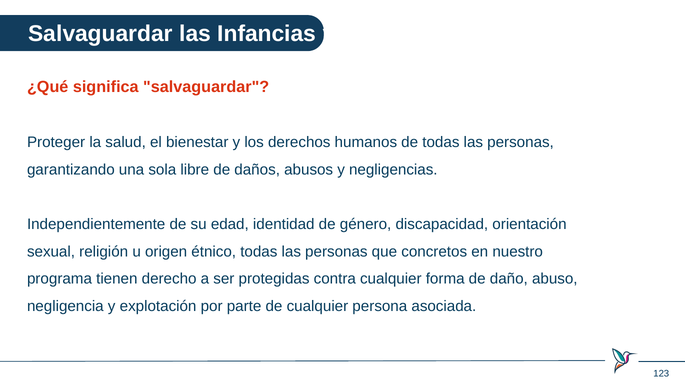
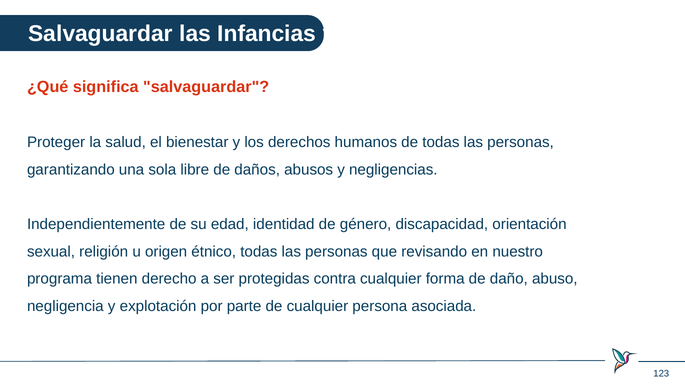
concretos: concretos -> revisando
